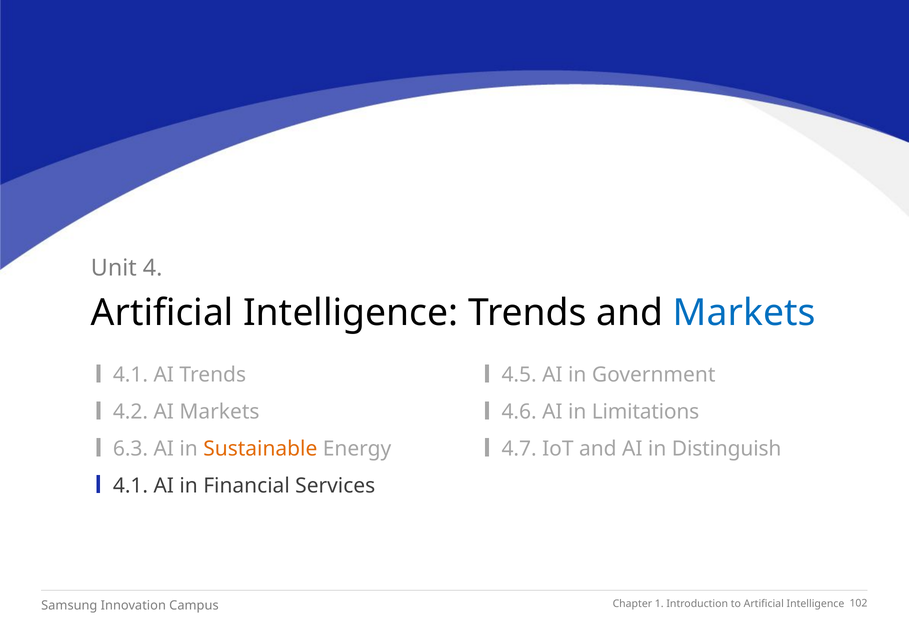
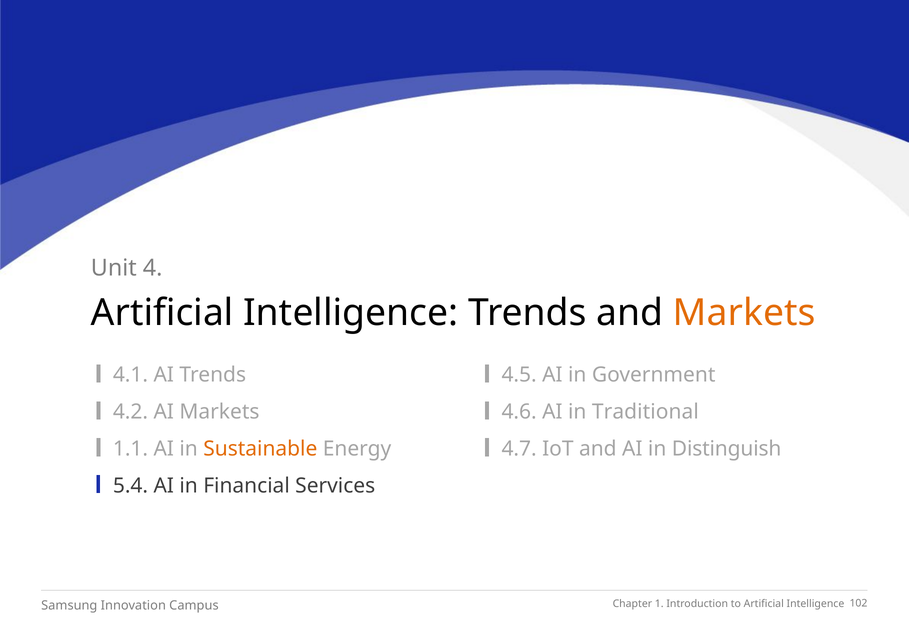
Markets at (744, 313) colour: blue -> orange
Limitations: Limitations -> Traditional
6.3: 6.3 -> 1.1
4.1 at (130, 485): 4.1 -> 5.4
